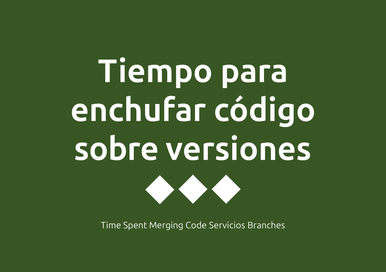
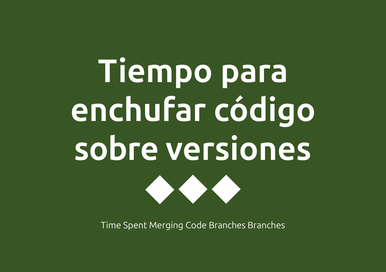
Code Servicios: Servicios -> Branches
